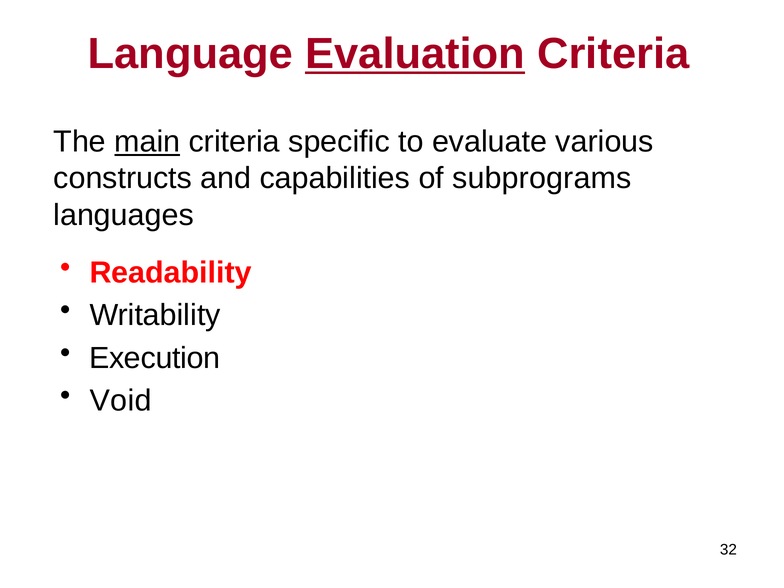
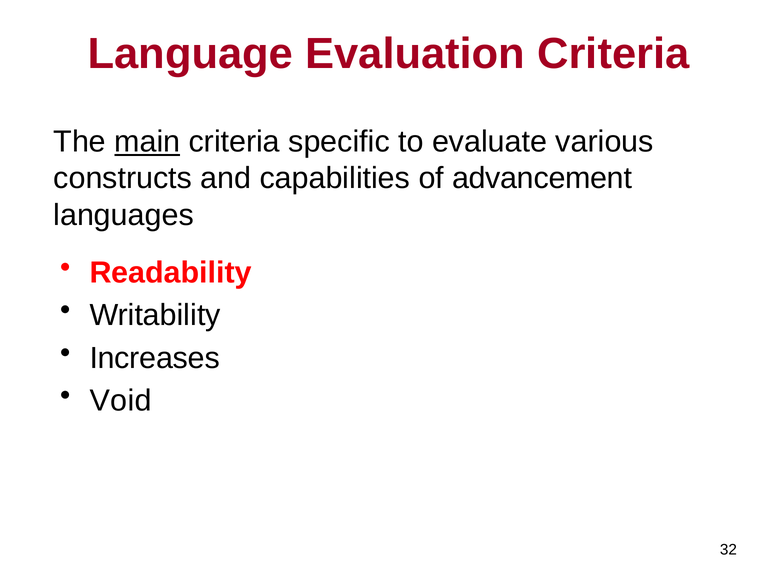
Evaluation underline: present -> none
subprograms: subprograms -> advancement
Execution: Execution -> Increases
